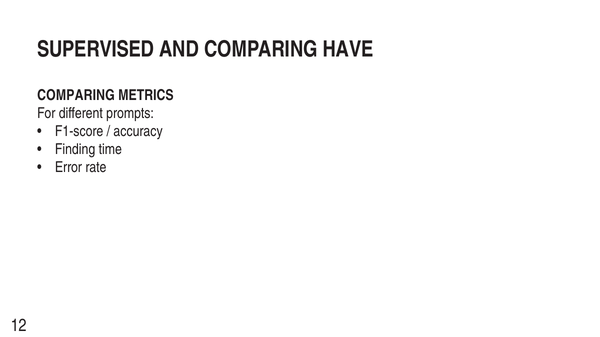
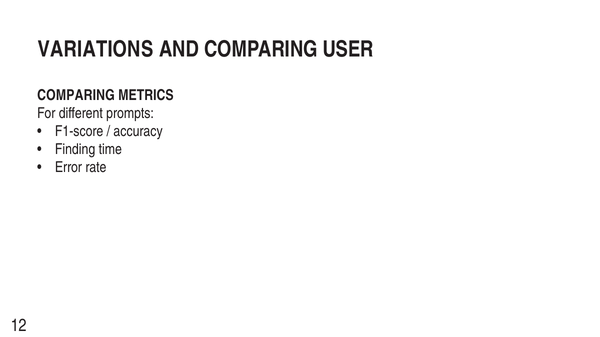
SUPERVISED: SUPERVISED -> VARIATIONS
HAVE: HAVE -> USER
